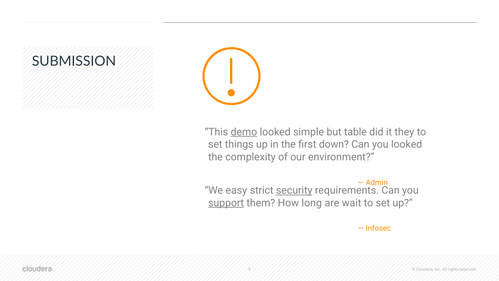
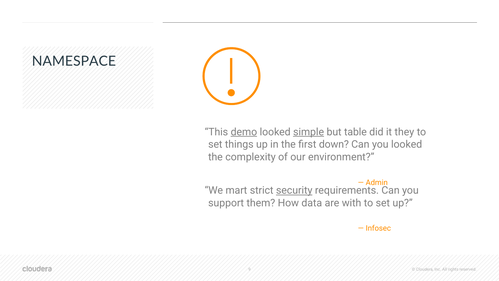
SUBMISSION: SUBMISSION -> NAMESPACE
simple underline: none -> present
easy: easy -> mart
support underline: present -> none
long: long -> data
wait: wait -> with
